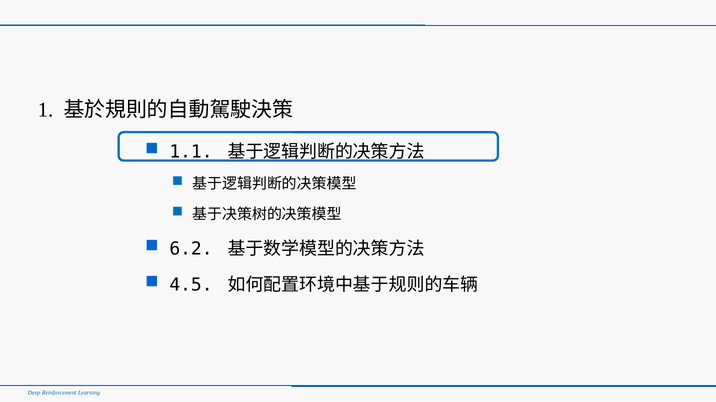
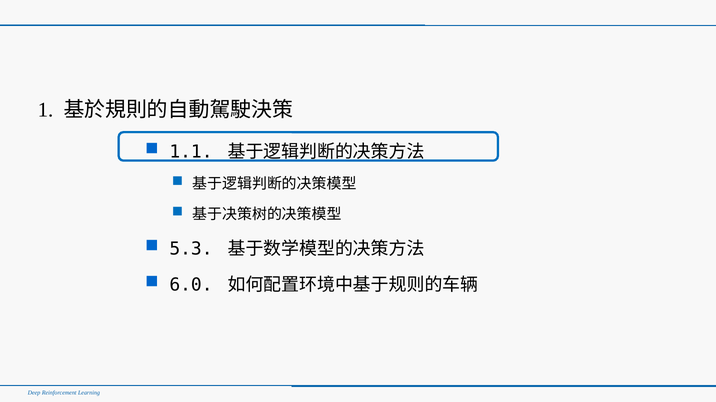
6.2: 6.2 -> 5.3
4.5: 4.5 -> 6.0
